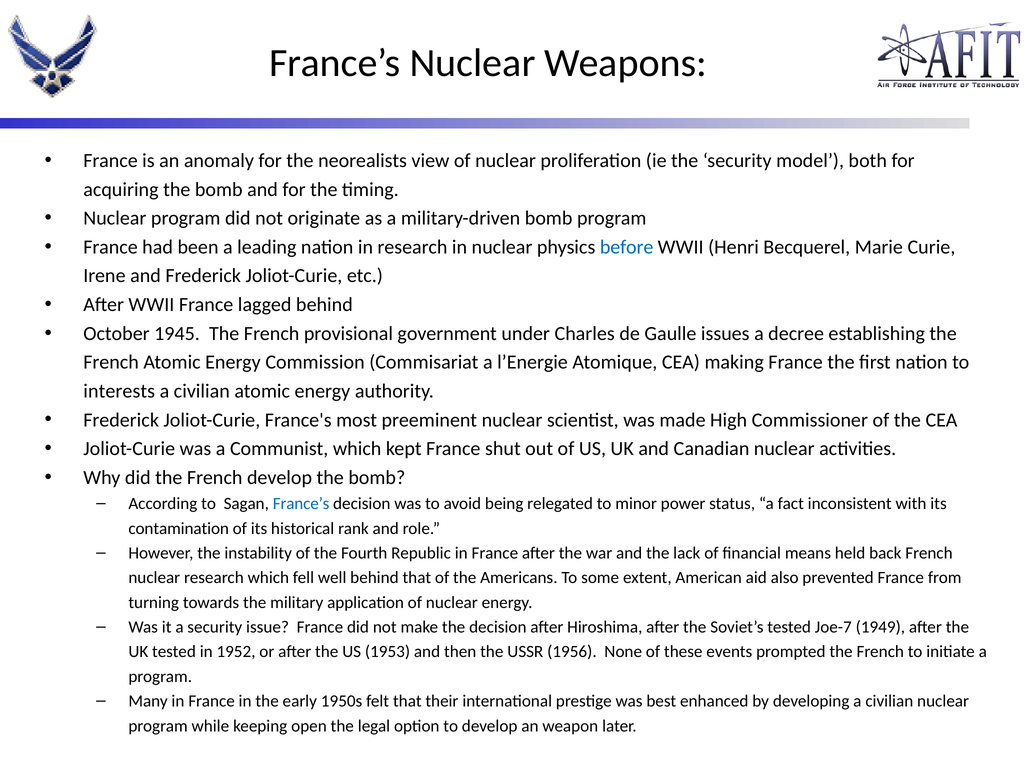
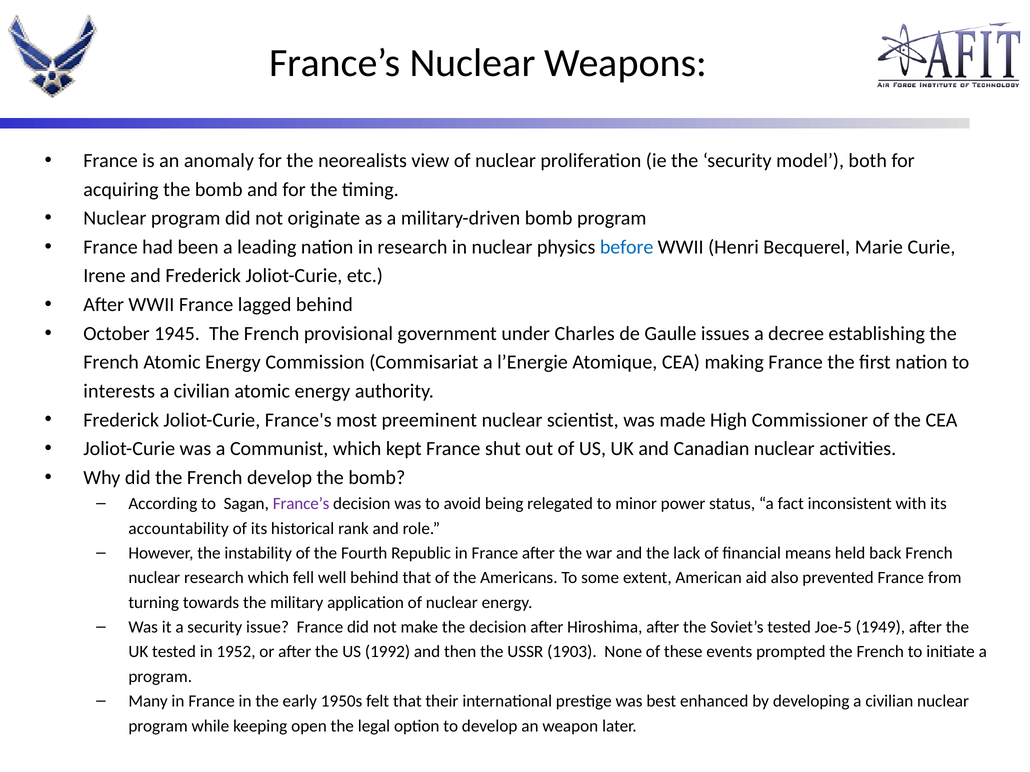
France’s at (301, 504) colour: blue -> purple
contamination: contamination -> accountability
Joe-7: Joe-7 -> Joe-5
1953: 1953 -> 1992
1956: 1956 -> 1903
